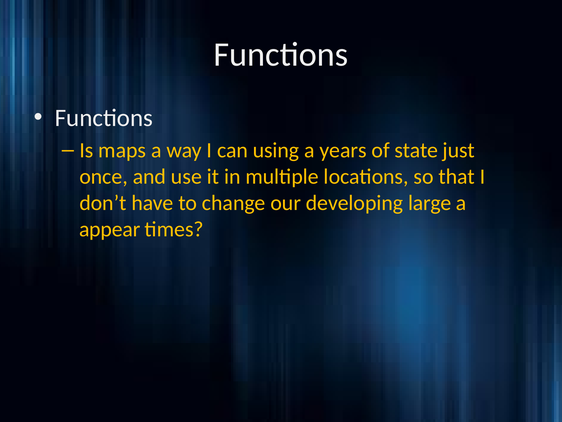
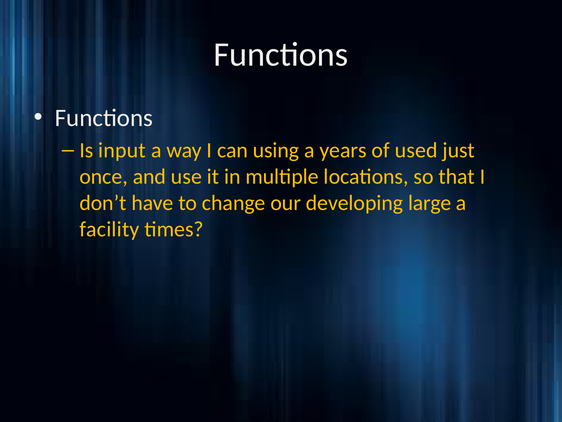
maps: maps -> input
state: state -> used
appear: appear -> facility
